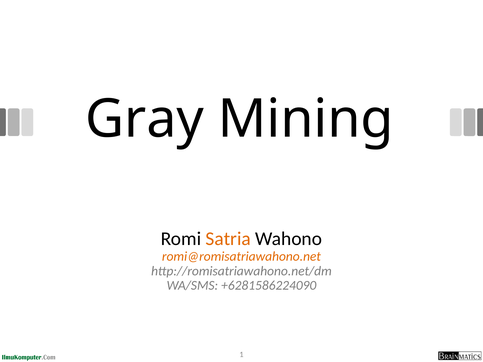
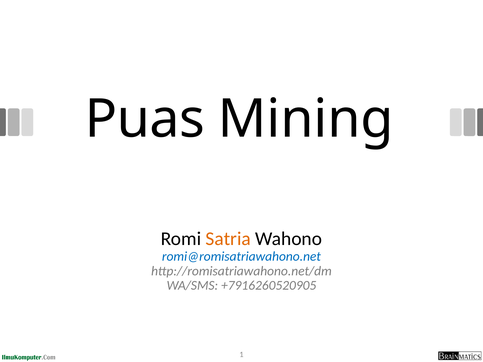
Gray: Gray -> Puas
romi@romisatriawahono.net colour: orange -> blue
+6281586224090: +6281586224090 -> +7916260520905
